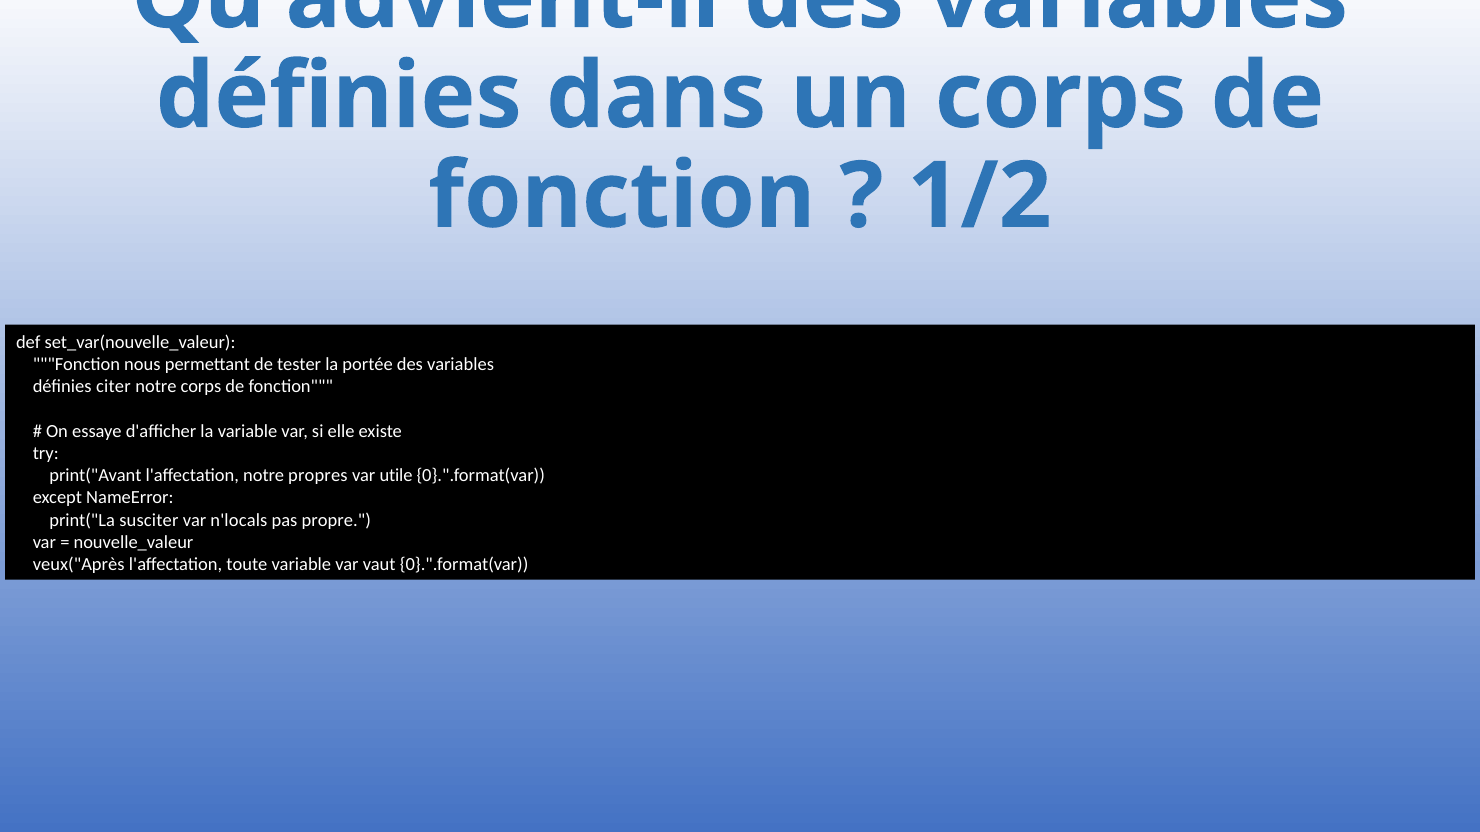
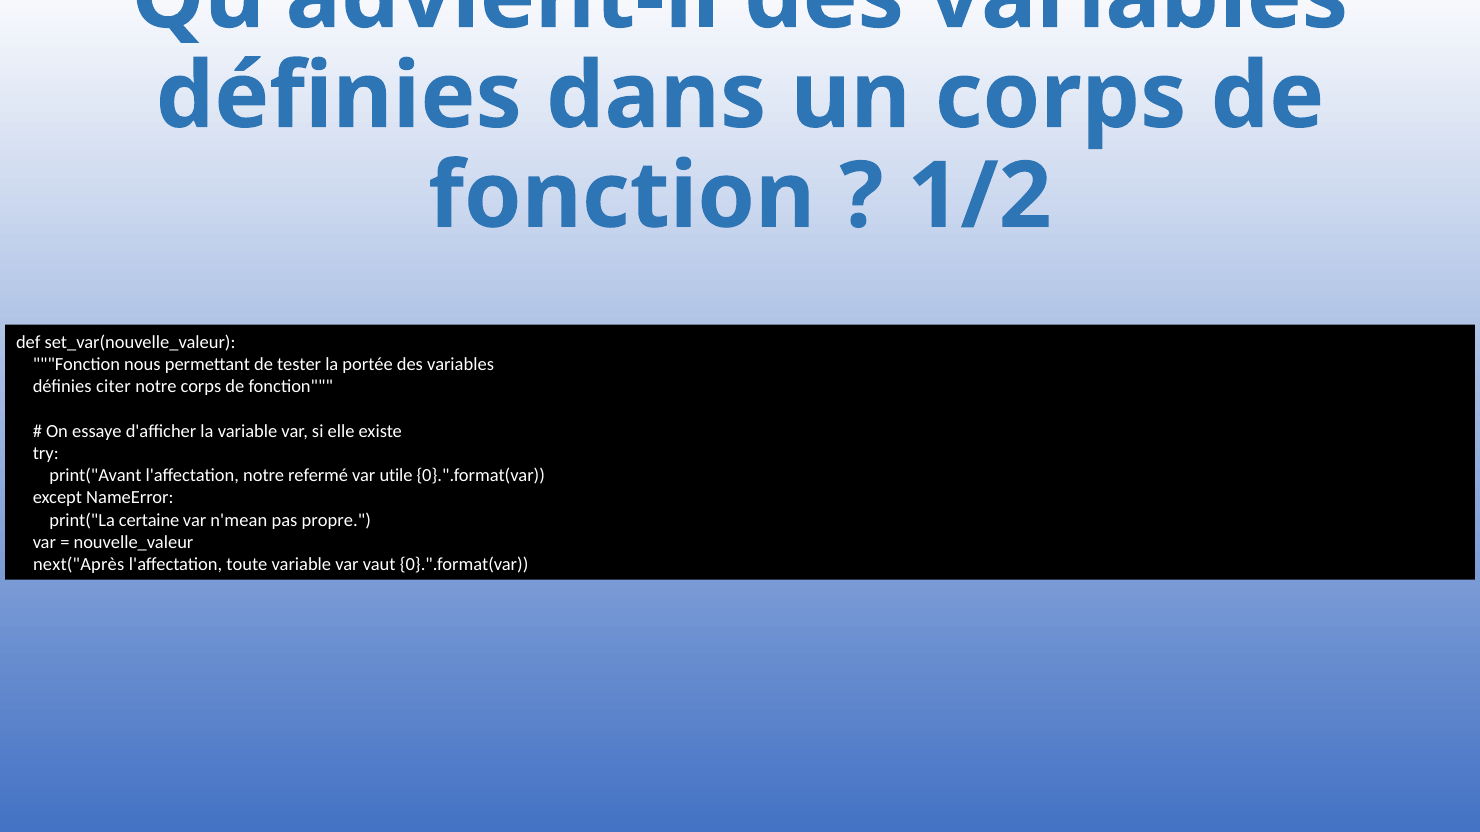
propres: propres -> refermé
susciter: susciter -> certaine
n'locals: n'locals -> n'mean
veux("Après: veux("Après -> next("Après
